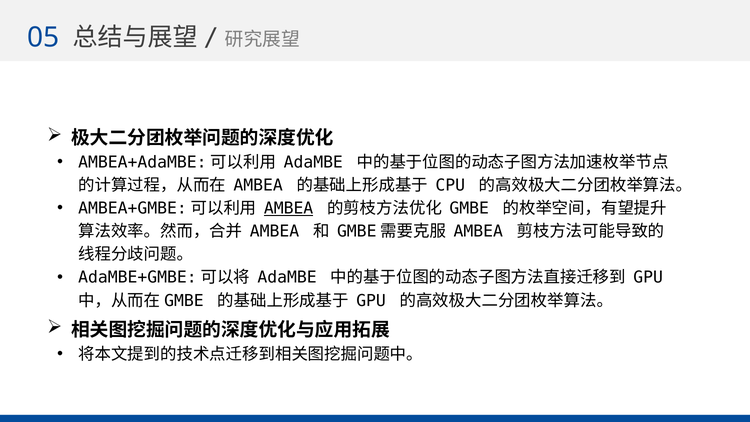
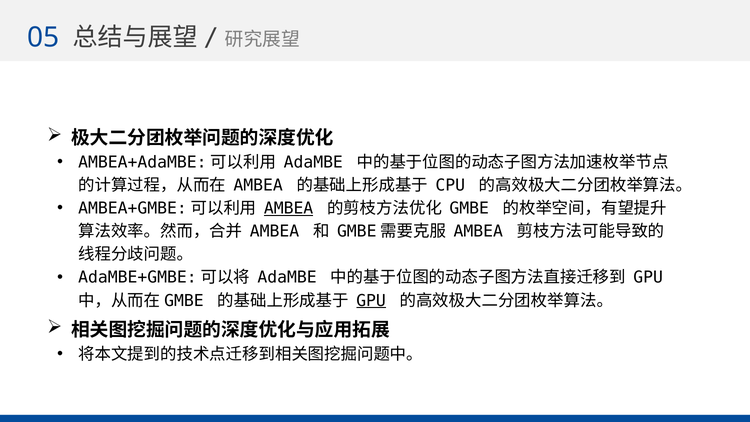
GPU at (371, 301) underline: none -> present
